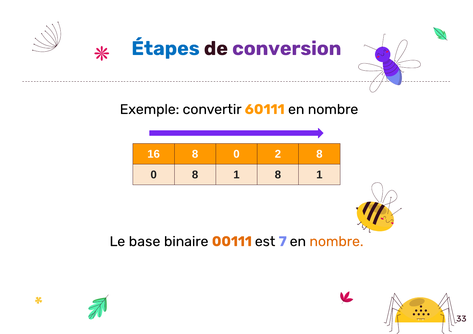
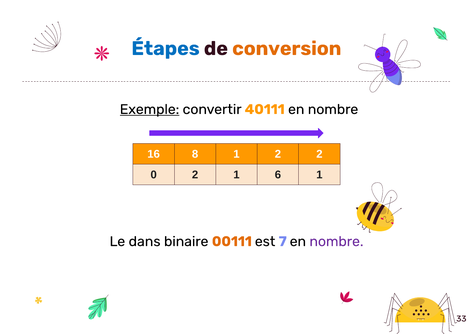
conversion colour: purple -> orange
Exemple underline: none -> present
60111: 60111 -> 40111
16 8 0: 0 -> 1
2 8: 8 -> 2
0 8: 8 -> 2
1 8: 8 -> 6
base: base -> dans
nombre at (336, 242) colour: orange -> purple
